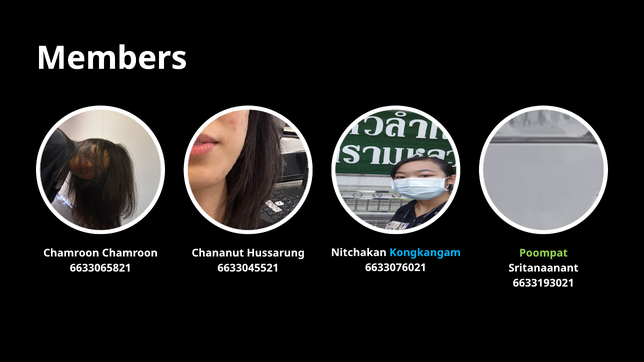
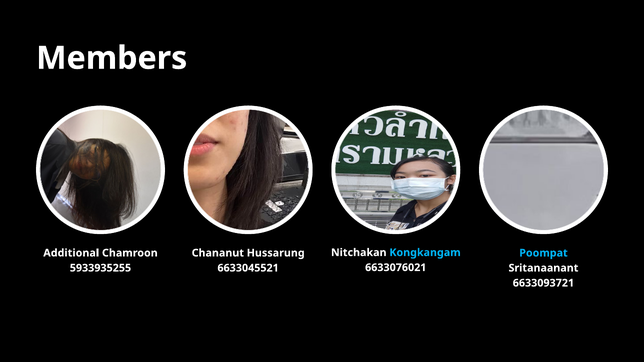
Chamroon at (71, 253): Chamroon -> Additional
Poompat colour: light green -> light blue
6633065821: 6633065821 -> 5933935255
6633193021: 6633193021 -> 6633093721
